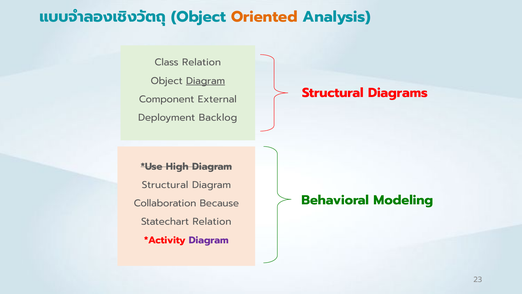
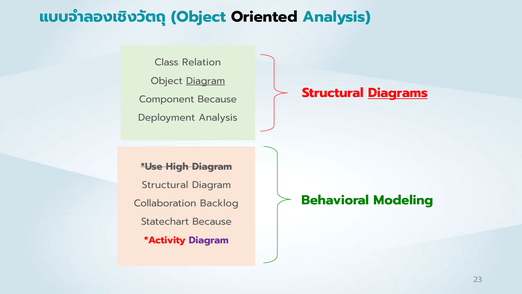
Oriented colour: orange -> black
Diagrams underline: none -> present
Component External: External -> Because
Deployment Backlog: Backlog -> Analysis
Because: Because -> Backlog
Statechart Relation: Relation -> Because
